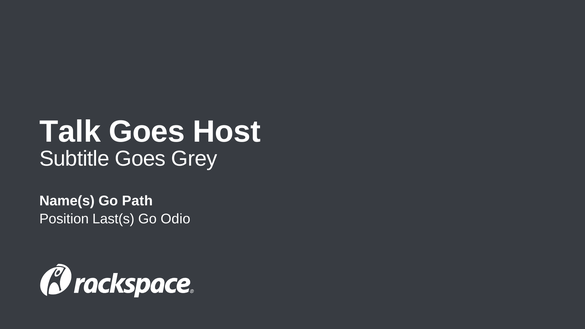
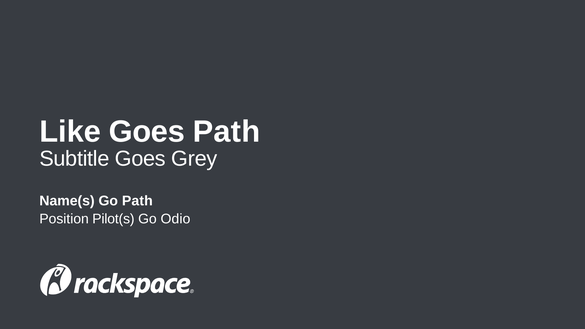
Talk: Talk -> Like
Goes Host: Host -> Path
Last(s: Last(s -> Pilot(s
